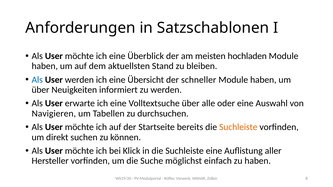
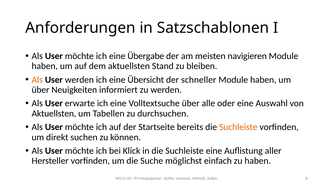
Überblick: Überblick -> Übergabe
hochladen: hochladen -> navigieren
Als at (37, 80) colour: blue -> orange
Navigieren at (54, 114): Navigieren -> Aktuellsten
